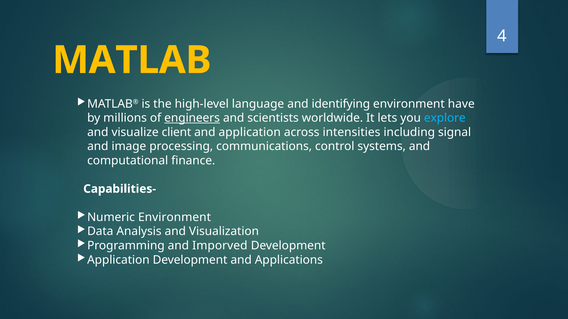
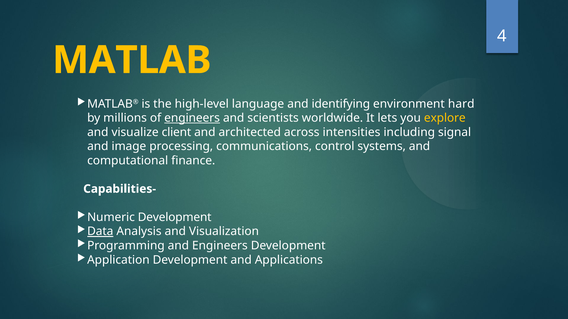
have: have -> hard
explore colour: light blue -> yellow
and application: application -> architected
Numeric Environment: Environment -> Development
Data underline: none -> present
and Imporved: Imporved -> Engineers
